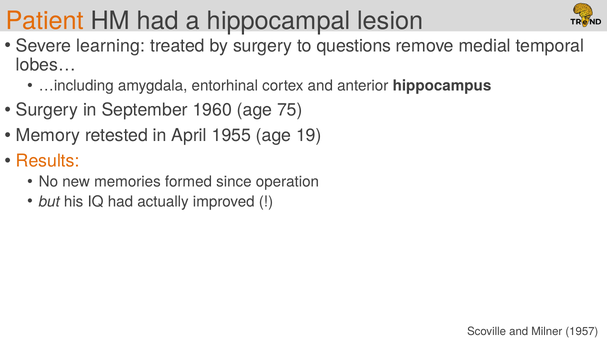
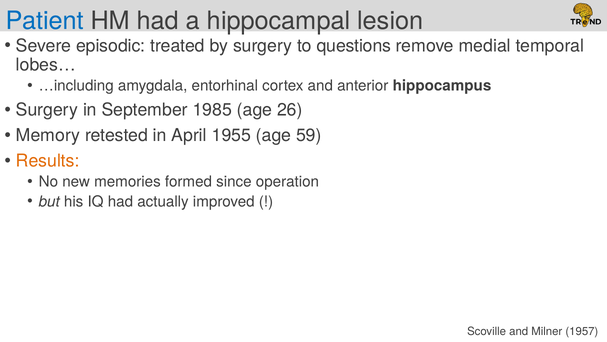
Patient colour: orange -> blue
learning: learning -> episodic
1960: 1960 -> 1985
75: 75 -> 26
19: 19 -> 59
